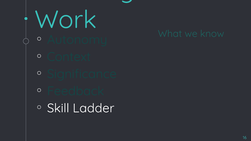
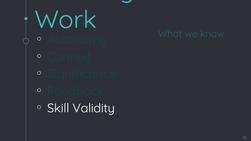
Ladder: Ladder -> Validity
